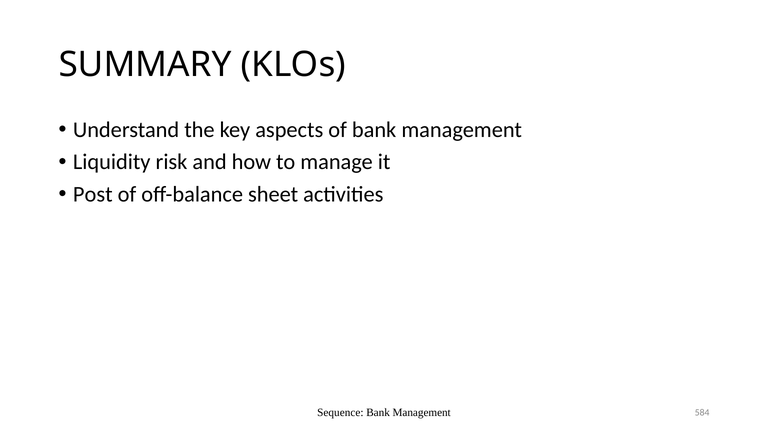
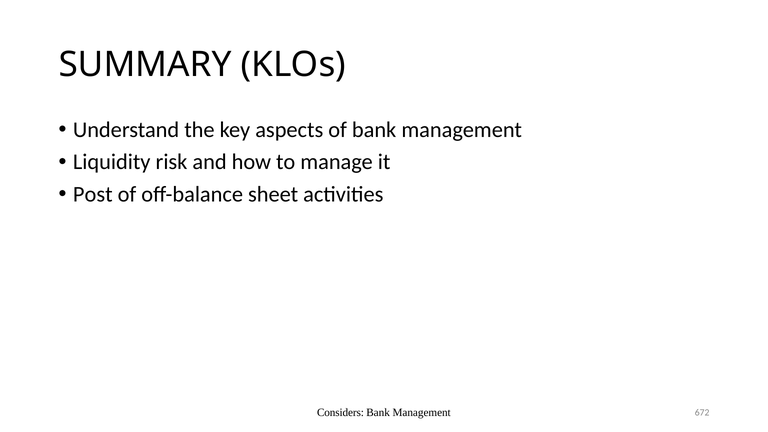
Sequence: Sequence -> Considers
584: 584 -> 672
